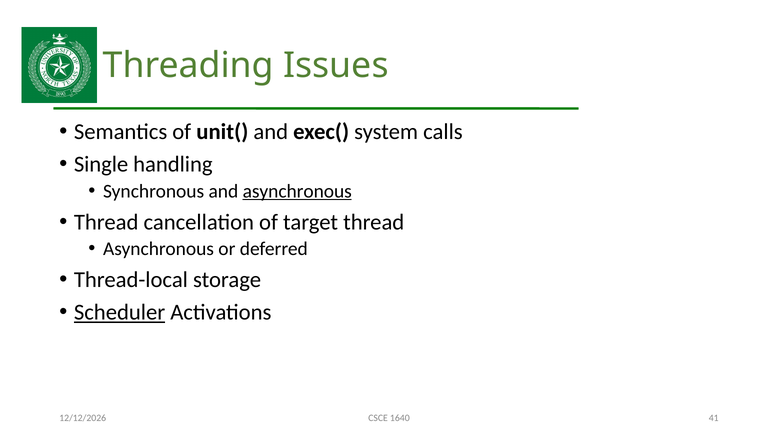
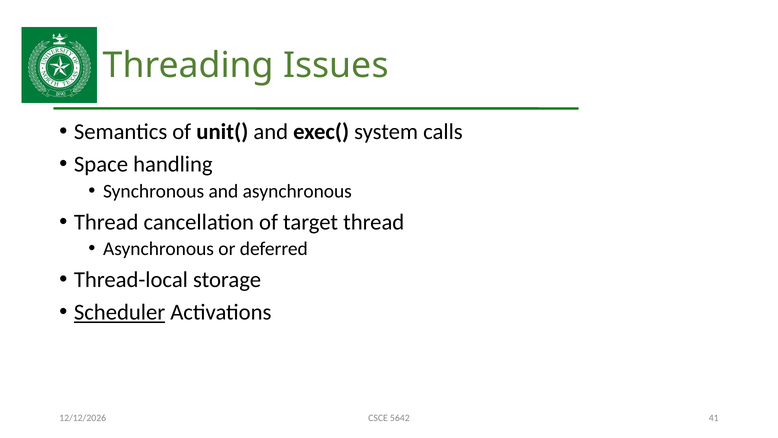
Single: Single -> Space
asynchronous at (297, 191) underline: present -> none
1640: 1640 -> 5642
